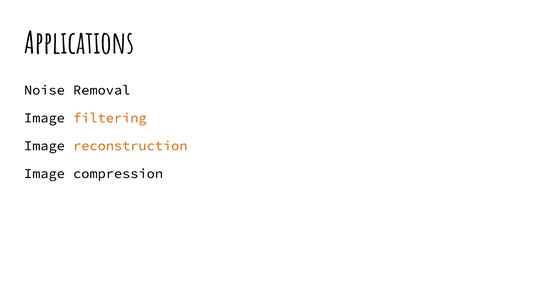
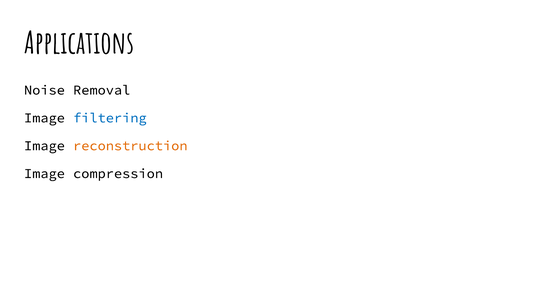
filtering colour: orange -> blue
